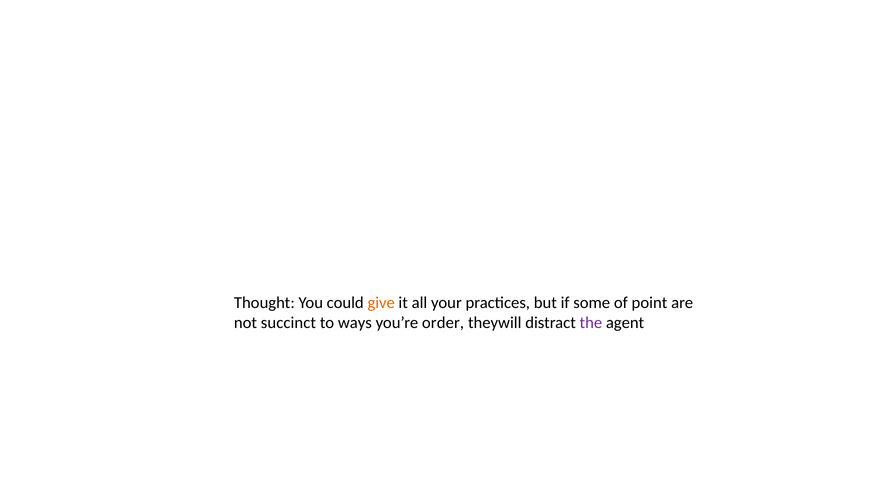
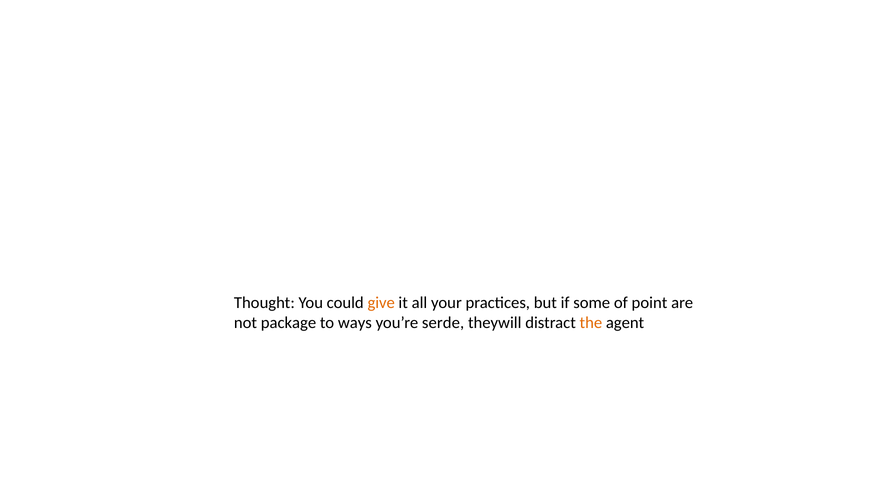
succinct: succinct -> package
order: order -> serde
the colour: purple -> orange
